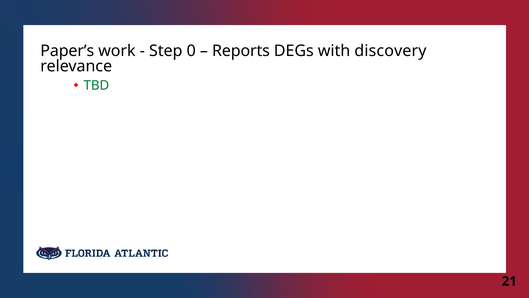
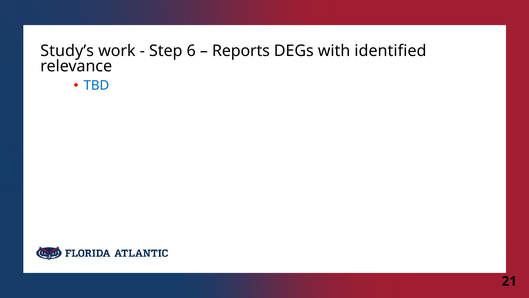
Paper’s: Paper’s -> Study’s
0: 0 -> 6
discovery: discovery -> identified
TBD colour: green -> blue
